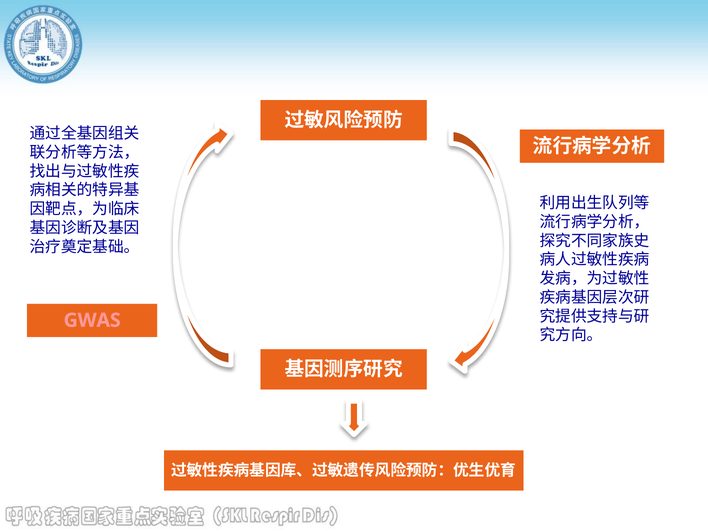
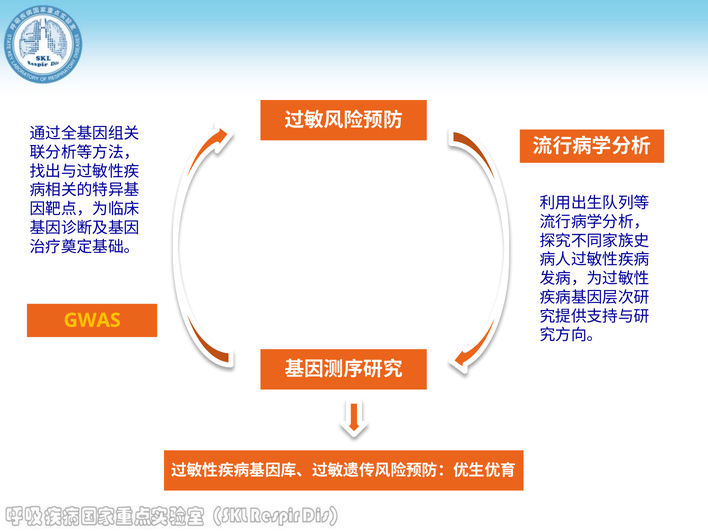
GWAS colour: pink -> yellow
